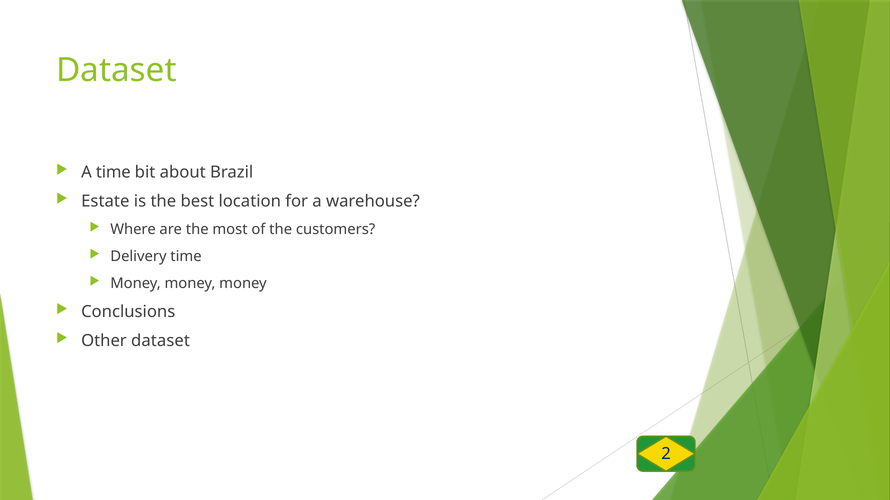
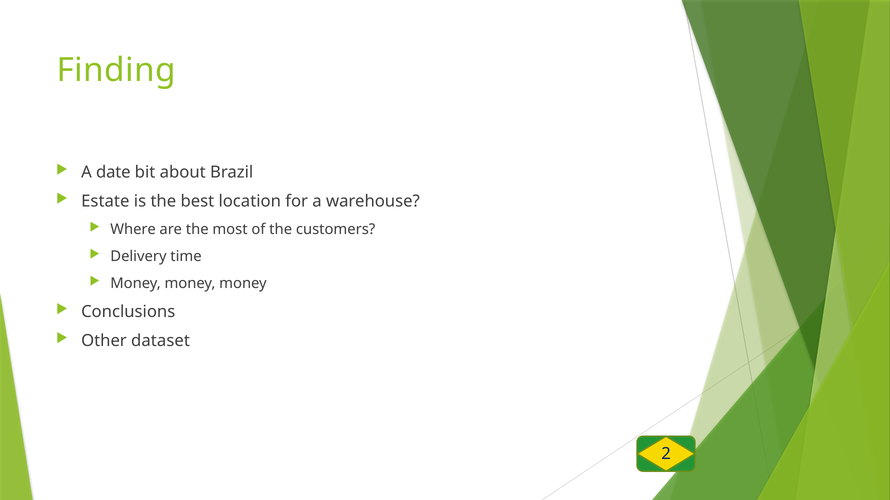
Dataset at (116, 70): Dataset -> Finding
A time: time -> date
